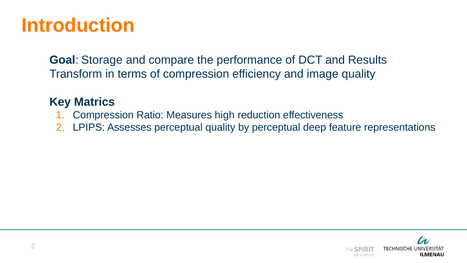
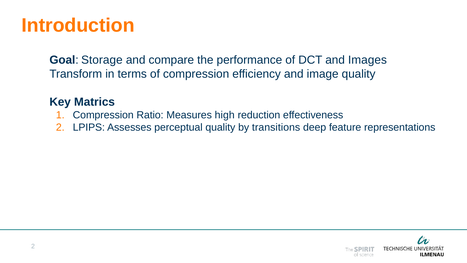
Results: Results -> Images
by perceptual: perceptual -> transitions
